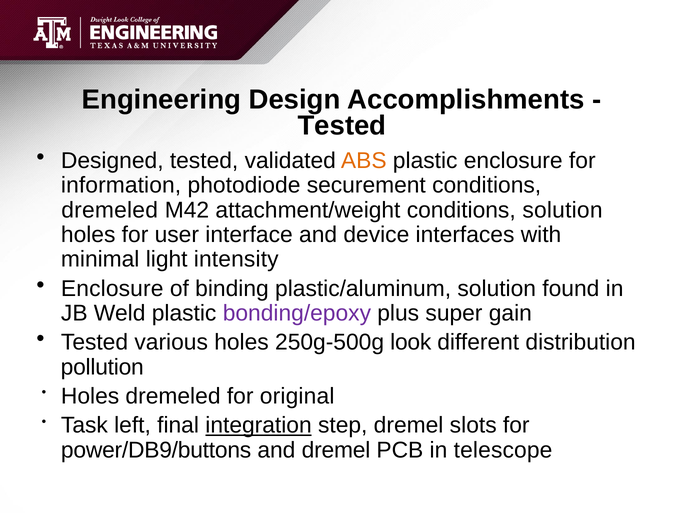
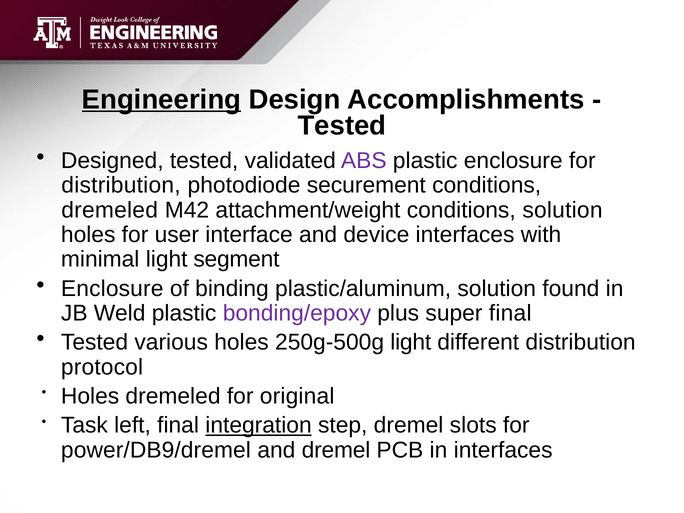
Engineering underline: none -> present
ABS colour: orange -> purple
information at (121, 185): information -> distribution
intensity: intensity -> segment
super gain: gain -> final
250g-500g look: look -> light
pollution: pollution -> protocol
power/DB9/buttons: power/DB9/buttons -> power/DB9/dremel
in telescope: telescope -> interfaces
